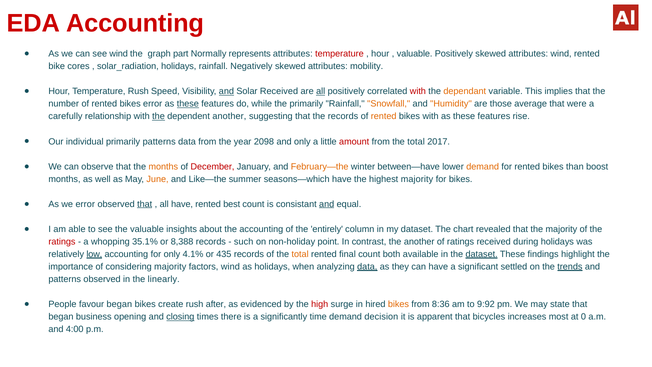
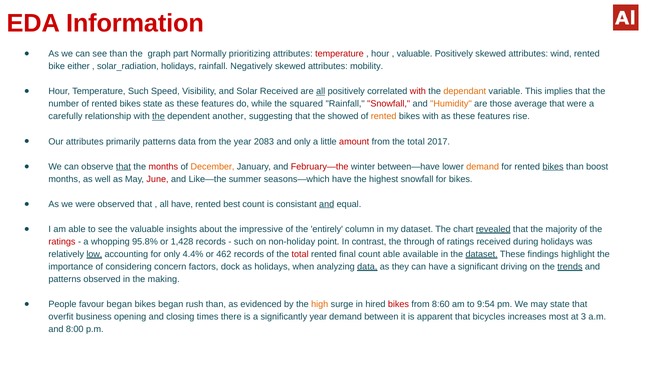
EDA Accounting: Accounting -> Information
see wind: wind -> than
represents: represents -> prioritizing
cores: cores -> either
Temperature Rush: Rush -> Such
and at (226, 91) underline: present -> none
bikes error: error -> state
these at (188, 104) underline: present -> none
the primarily: primarily -> squared
Snowfall at (389, 104) colour: orange -> red
the records: records -> showed
Our individual: individual -> attributes
2098: 2098 -> 2083
that at (123, 166) underline: none -> present
months at (163, 166) colour: orange -> red
December colour: red -> orange
February—the colour: orange -> red
bikes at (553, 166) underline: none -> present
June colour: orange -> red
highest majority: majority -> snowfall
we error: error -> were
that at (145, 204) underline: present -> none
the accounting: accounting -> impressive
revealed underline: none -> present
35.1%: 35.1% -> 95.8%
8,388: 8,388 -> 1,428
the another: another -> through
4.1%: 4.1% -> 4.4%
435: 435 -> 462
total at (300, 254) colour: orange -> red
count both: both -> able
considering majority: majority -> concern
factors wind: wind -> dock
settled: settled -> driving
linearly: linearly -> making
bikes create: create -> began
rush after: after -> than
high colour: red -> orange
bikes at (398, 304) colour: orange -> red
8:36: 8:36 -> 8:60
9:92: 9:92 -> 9:54
began at (61, 316): began -> overfit
closing underline: present -> none
significantly time: time -> year
decision: decision -> between
0: 0 -> 3
4:00: 4:00 -> 8:00
